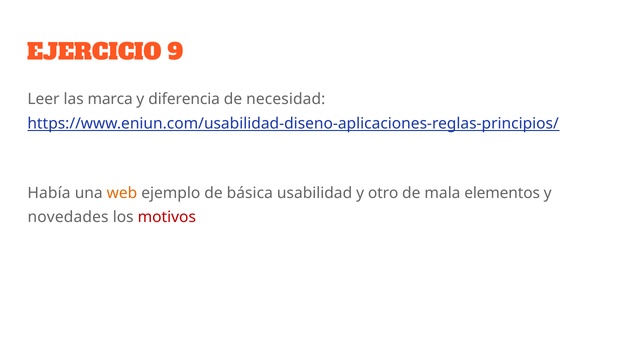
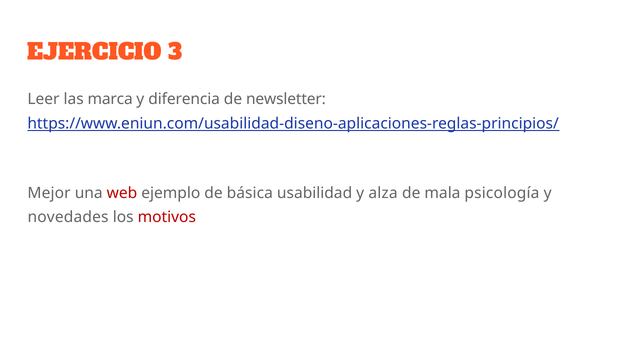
9: 9 -> 3
necesidad: necesidad -> newsletter
Había: Había -> Mejor
web colour: orange -> red
otro: otro -> alza
elementos: elementos -> psicología
